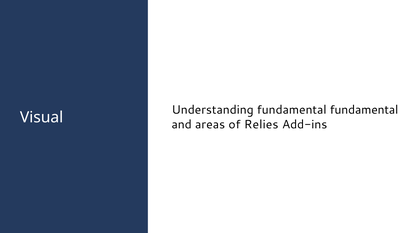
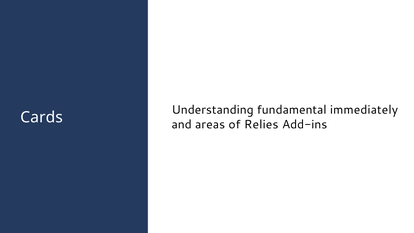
fundamental fundamental: fundamental -> immediately
Visual: Visual -> Cards
